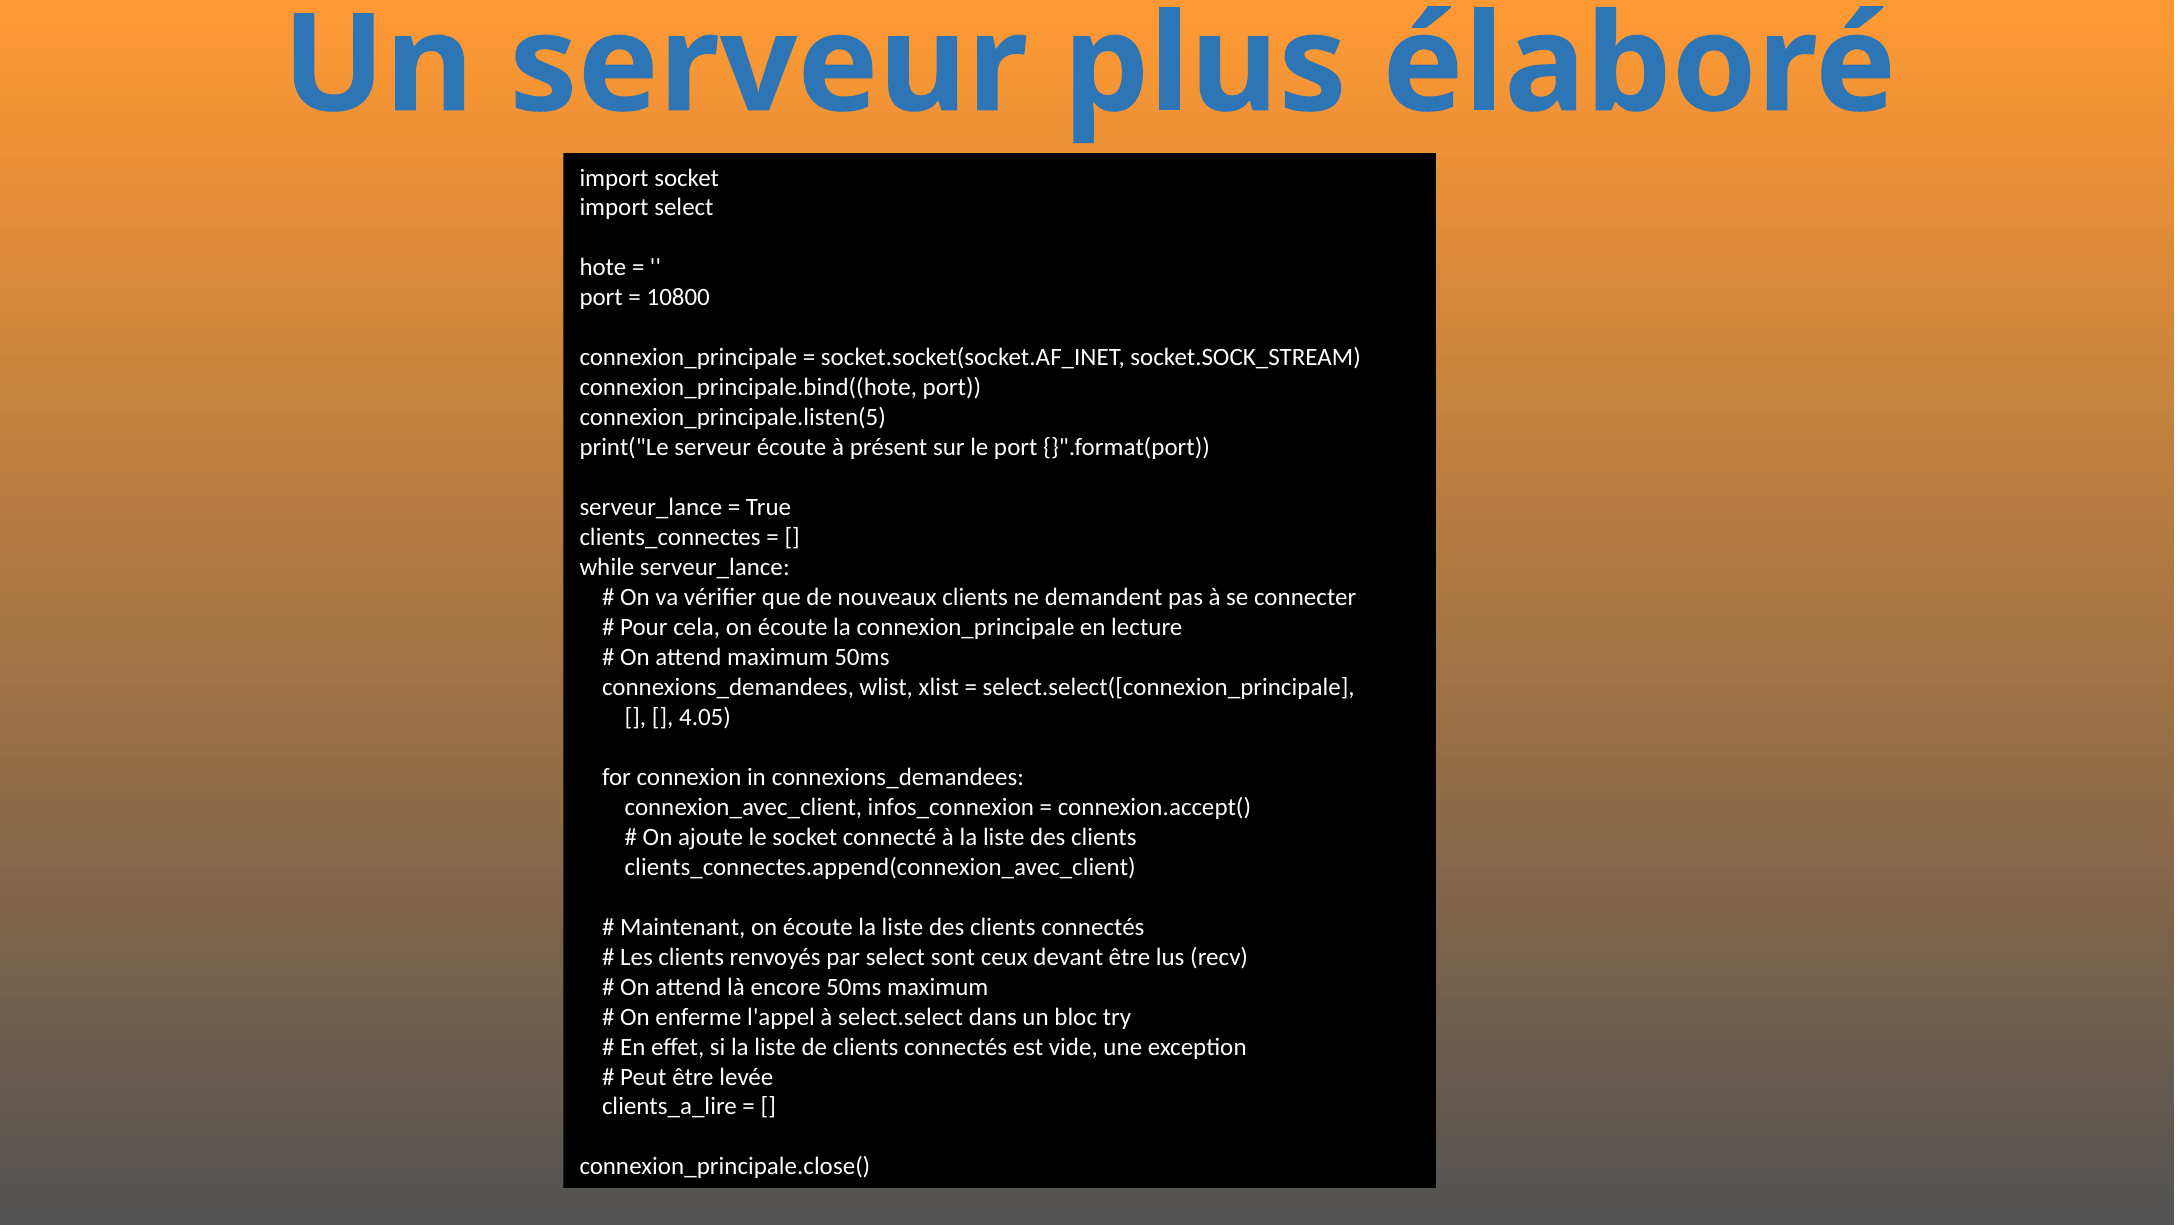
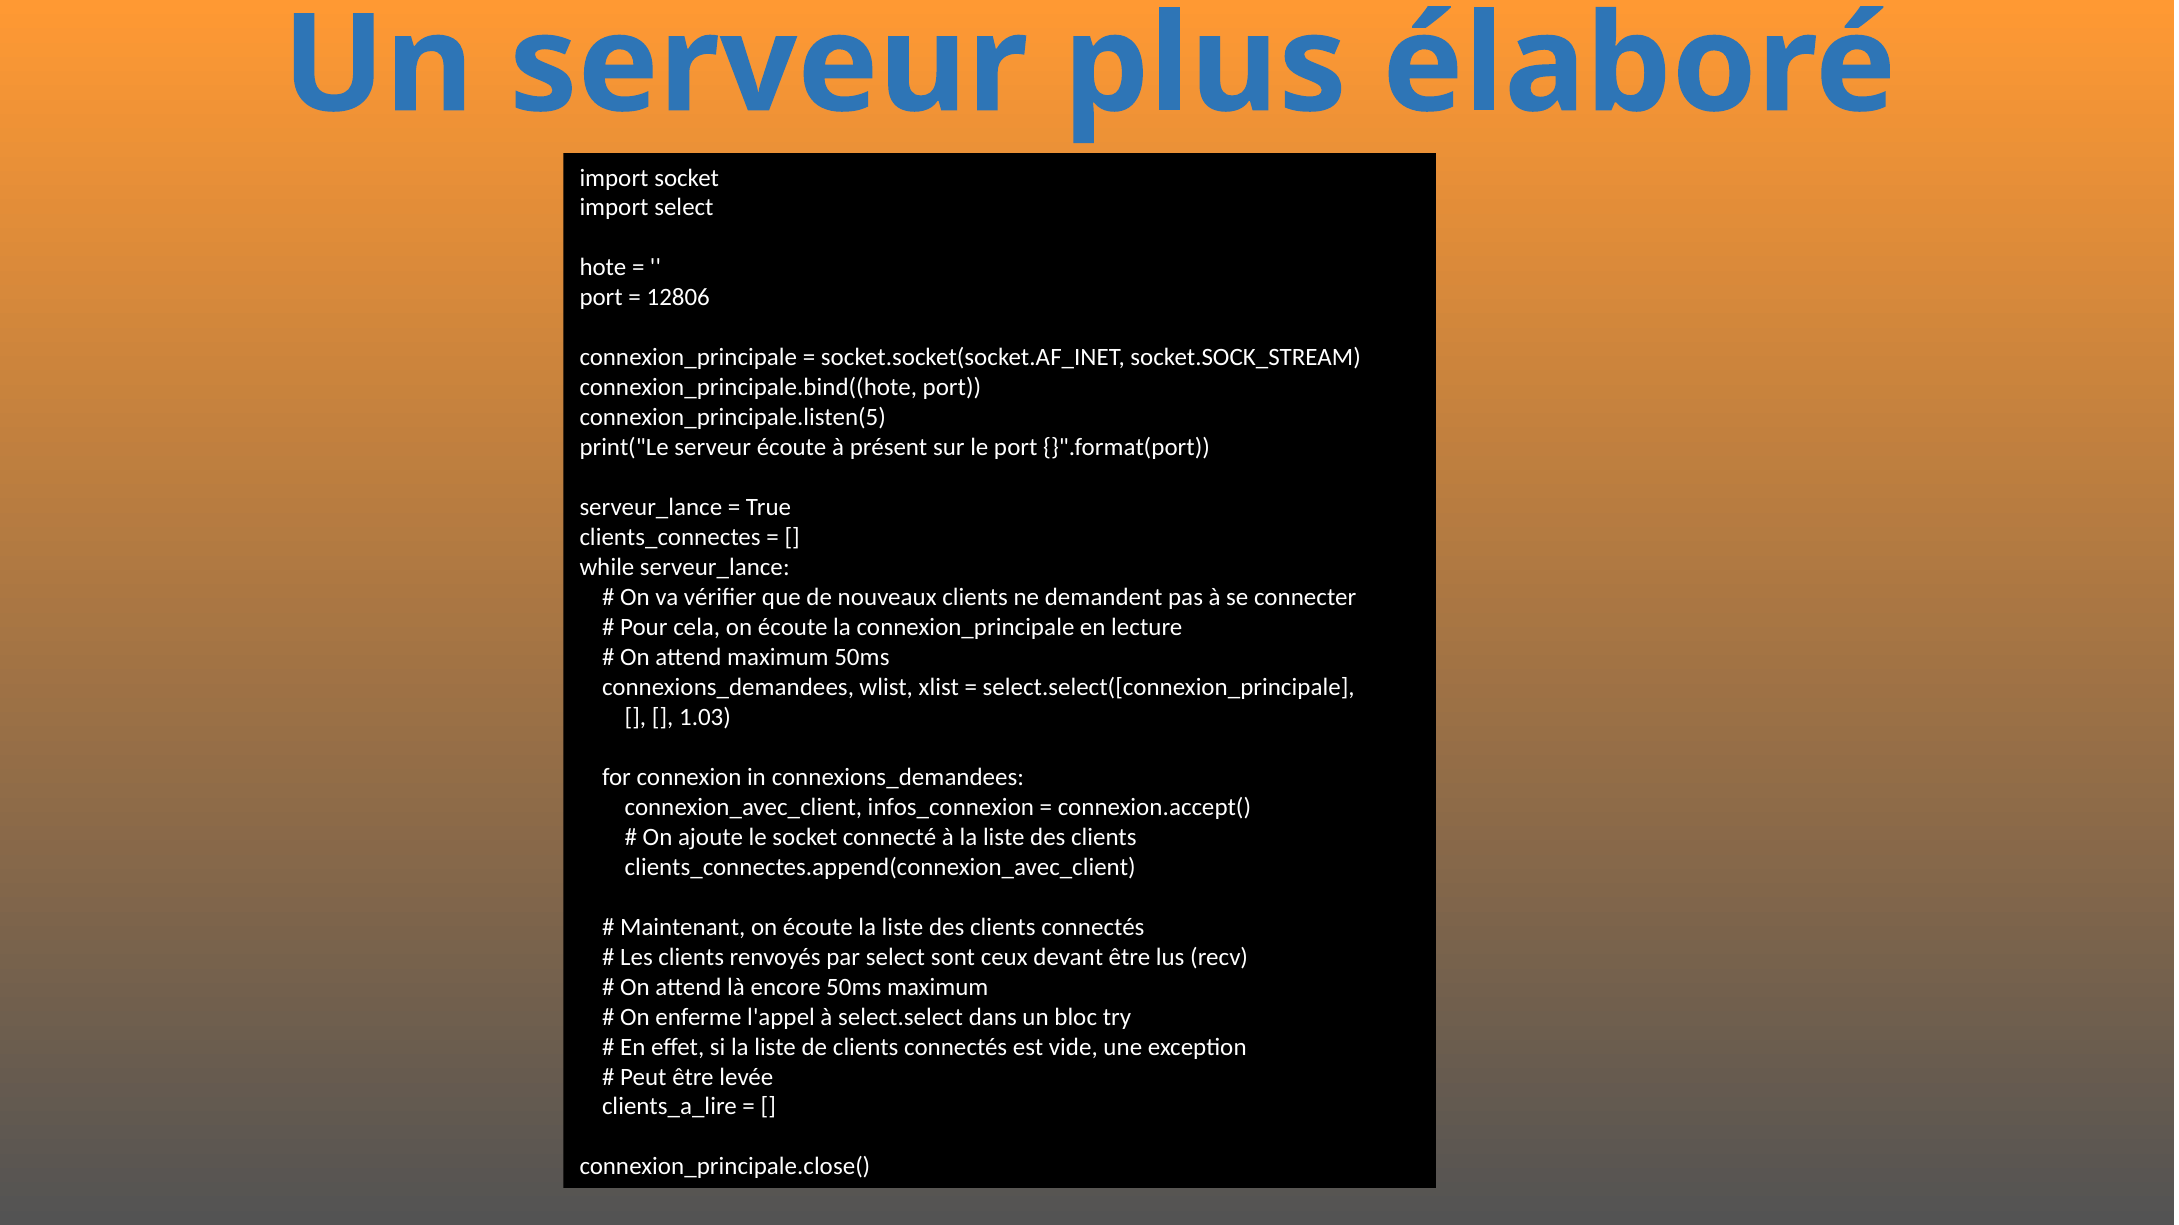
10800: 10800 -> 12806
4.05: 4.05 -> 1.03
